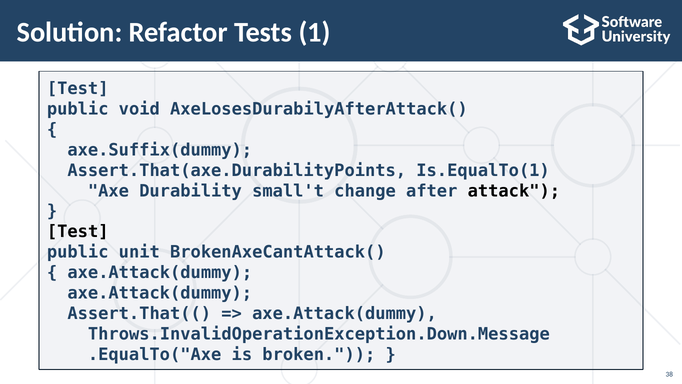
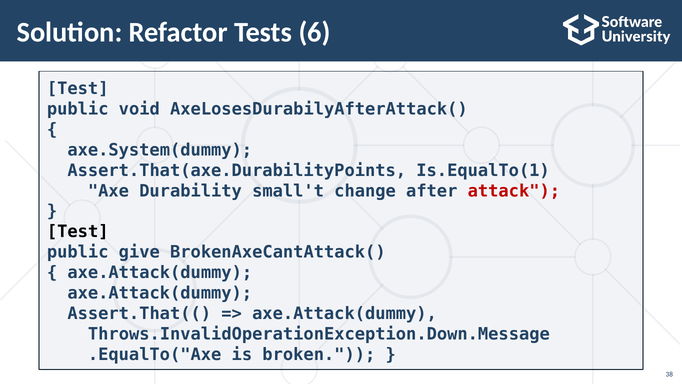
1: 1 -> 6
axe.Suffix(dummy: axe.Suffix(dummy -> axe.System(dummy
attack colour: black -> red
unit: unit -> give
